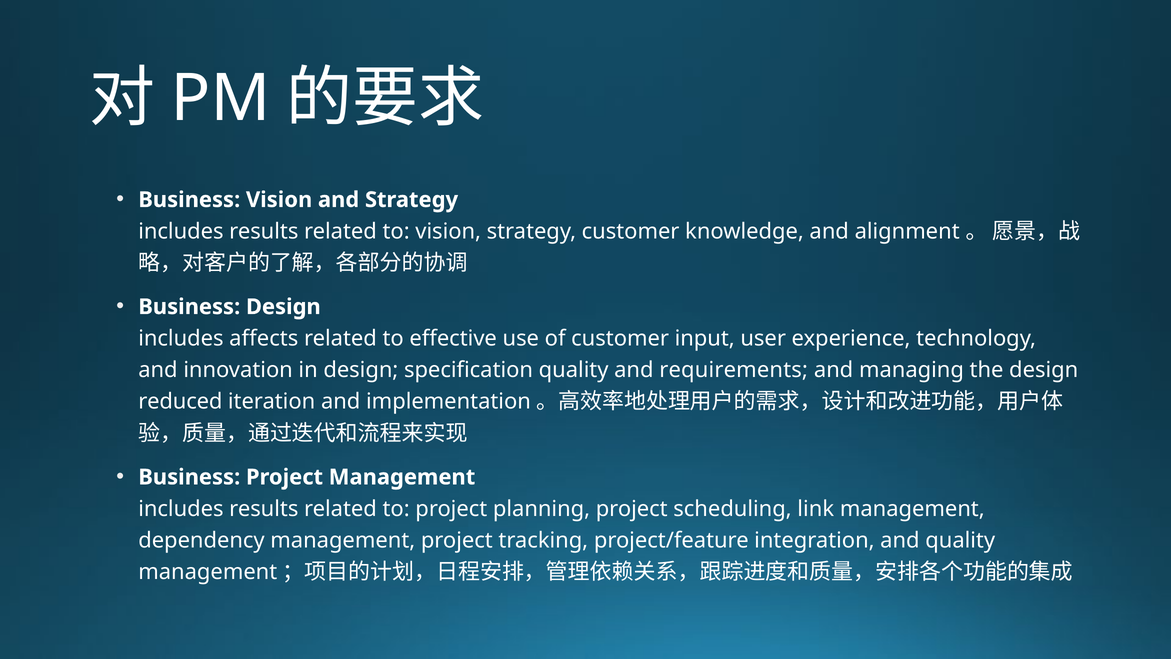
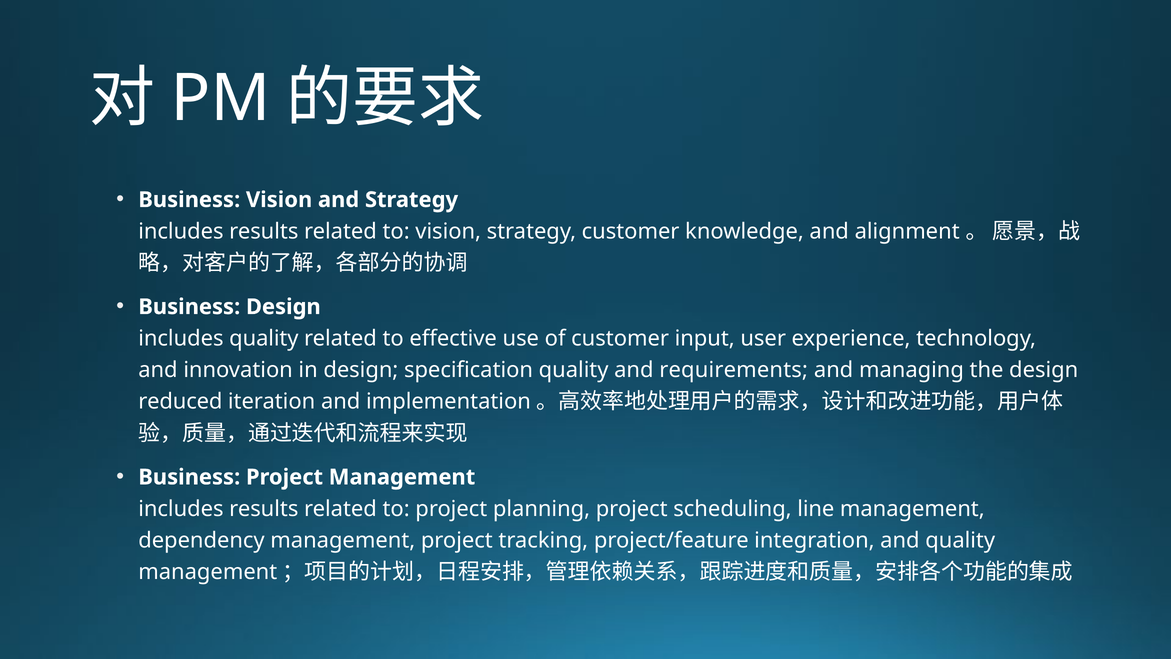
includes affects: affects -> quality
link: link -> line
